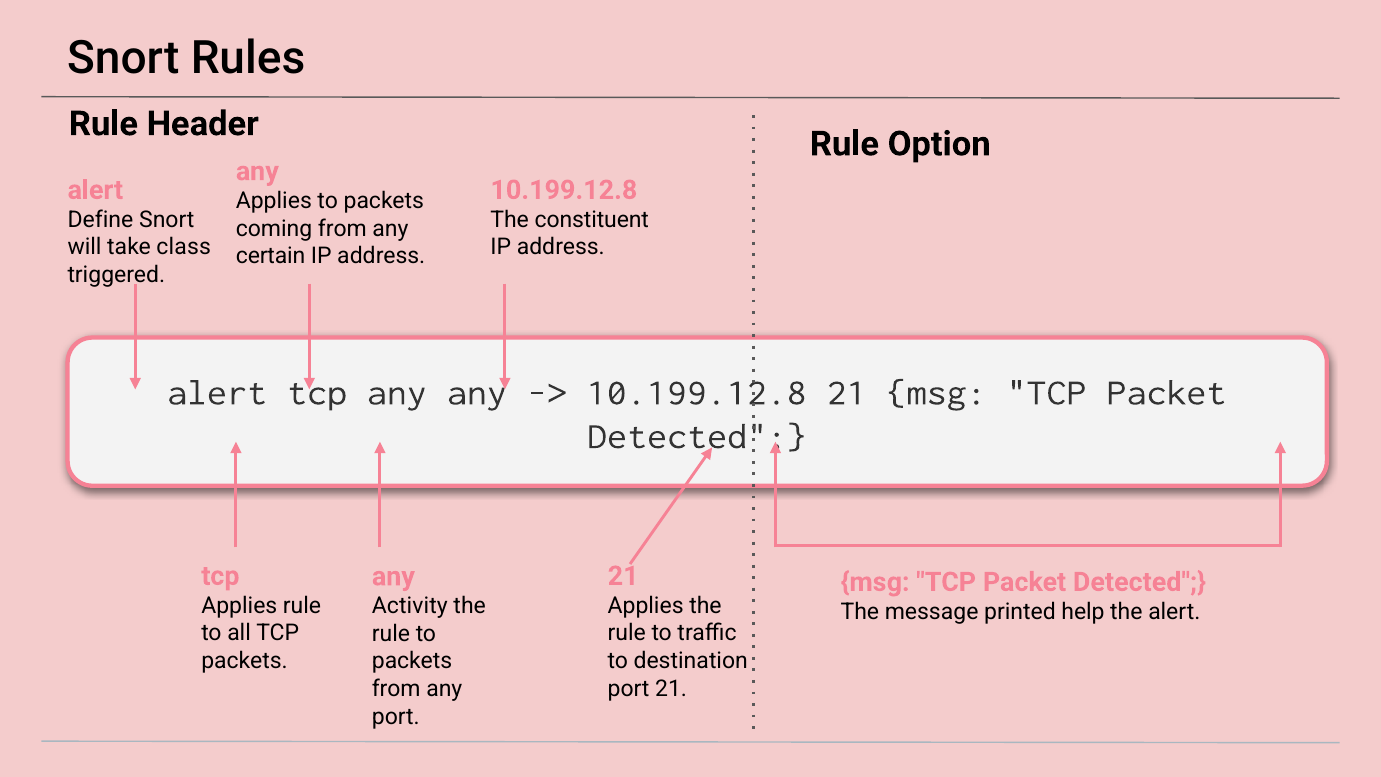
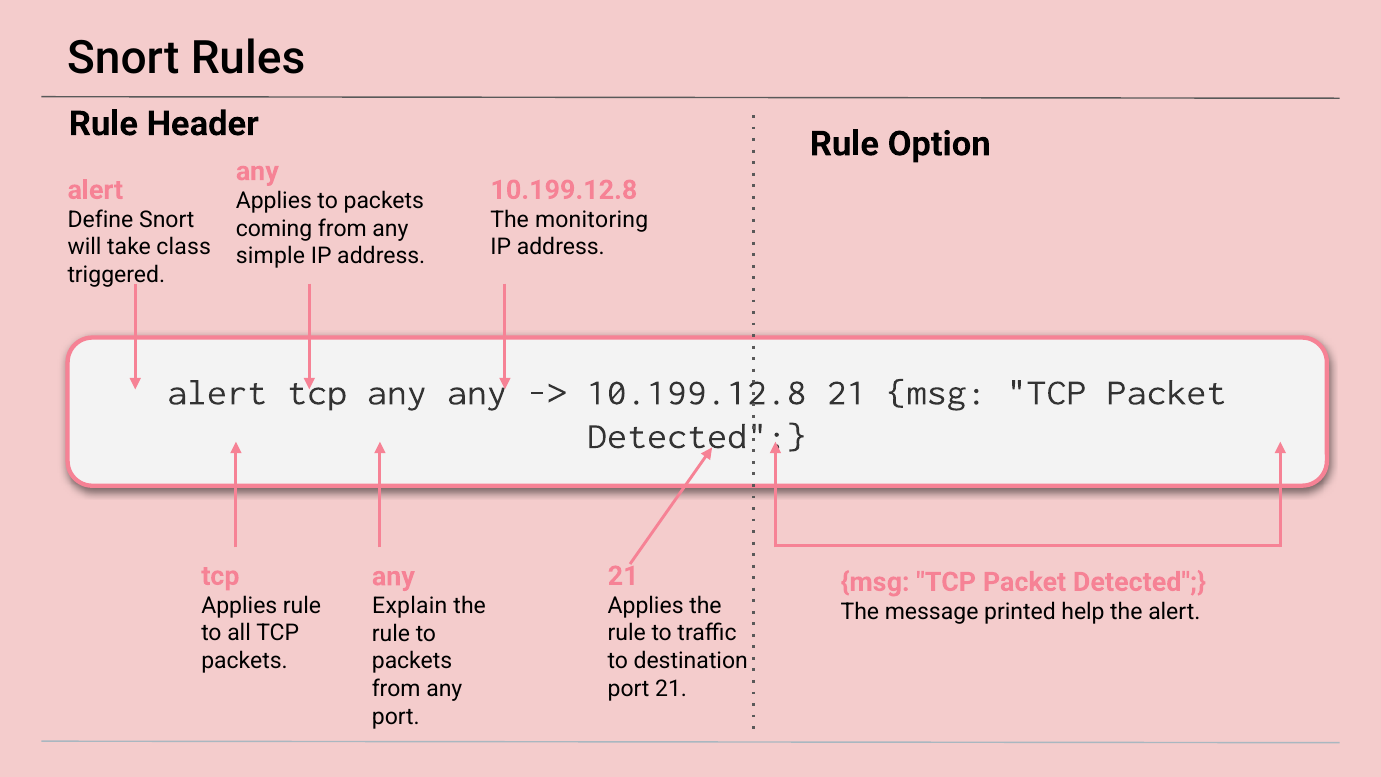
constituent: constituent -> monitoring
certain: certain -> simple
Activity: Activity -> Explain
